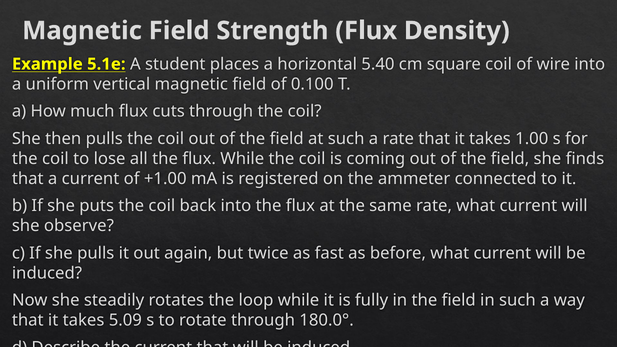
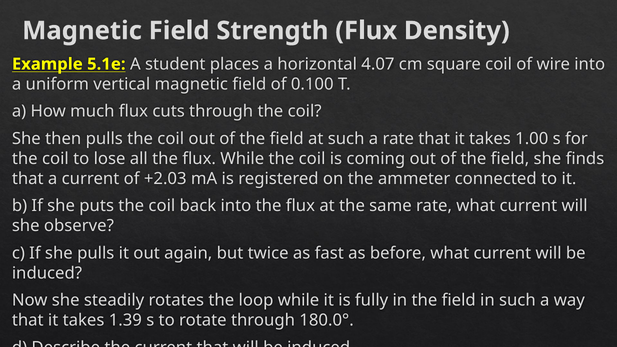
5.40: 5.40 -> 4.07
+1.00: +1.00 -> +2.03
5.09: 5.09 -> 1.39
